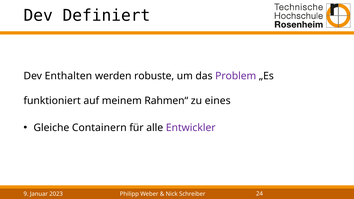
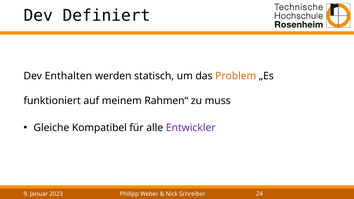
robuste: robuste -> statisch
Problem colour: purple -> orange
eines: eines -> muss
Containern: Containern -> Kompatibel
